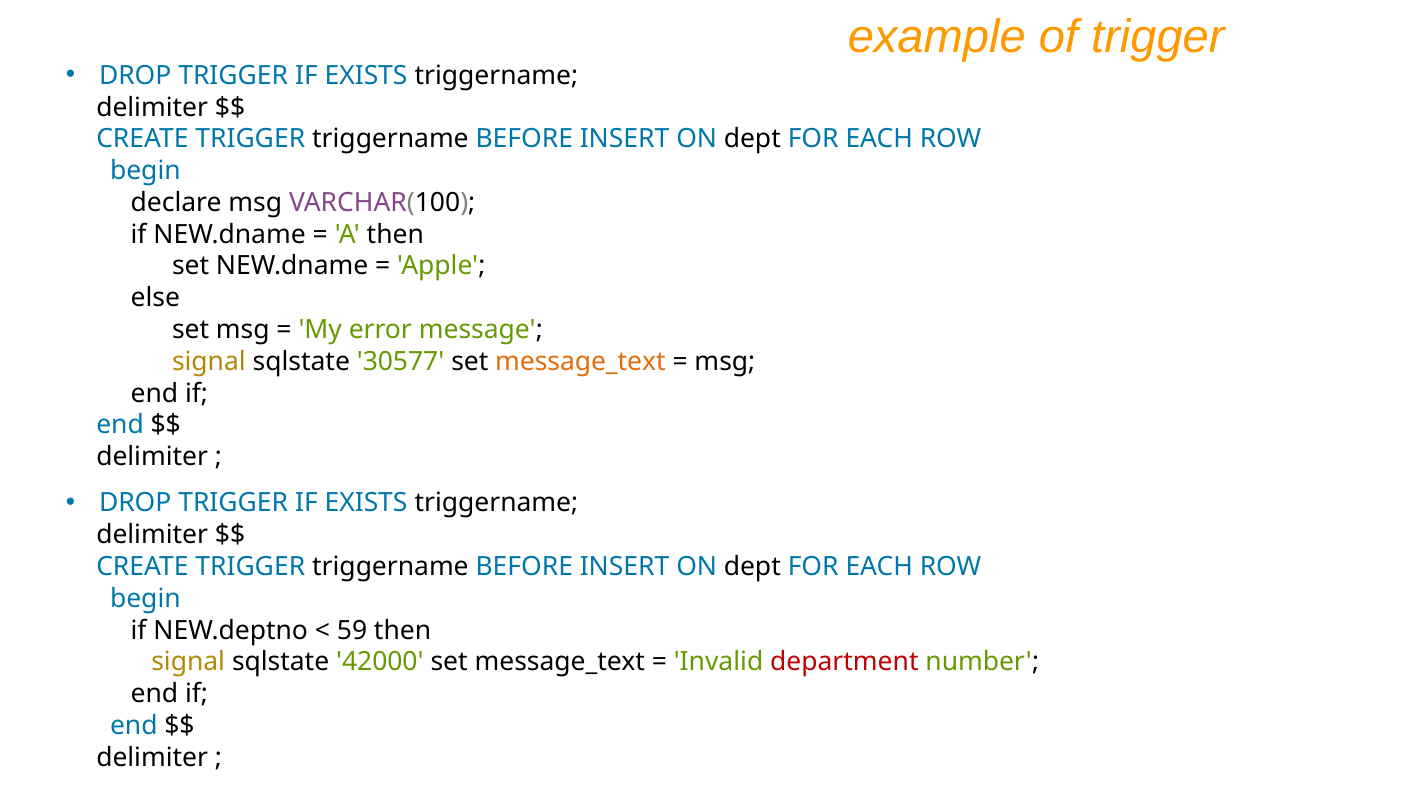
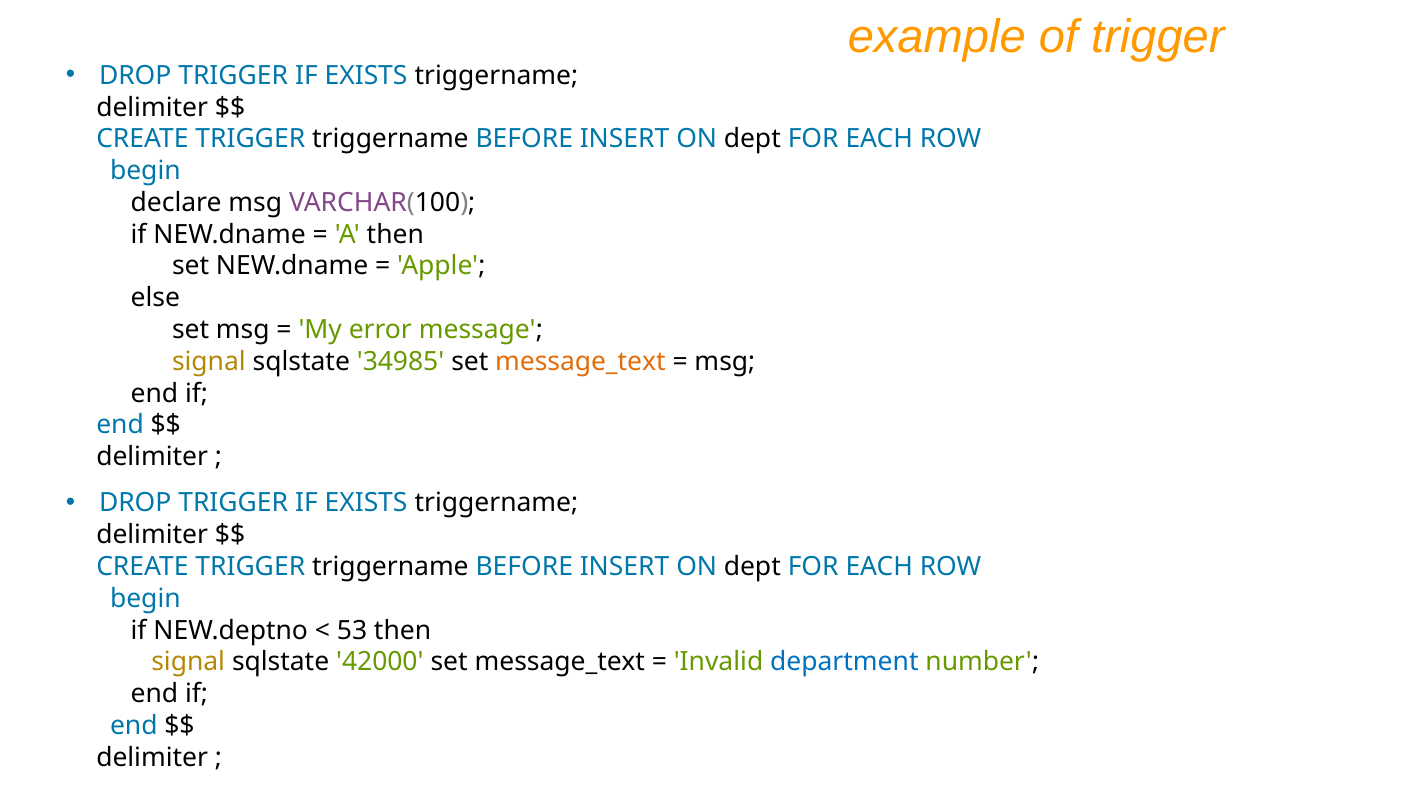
30577: 30577 -> 34985
59: 59 -> 53
department colour: red -> blue
